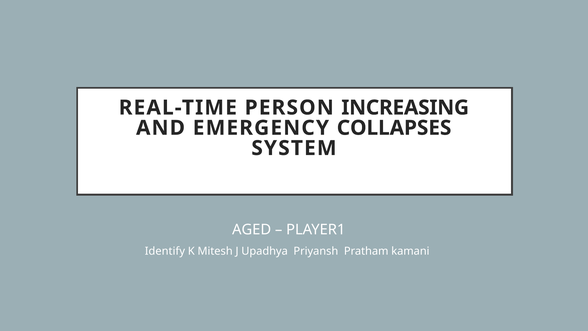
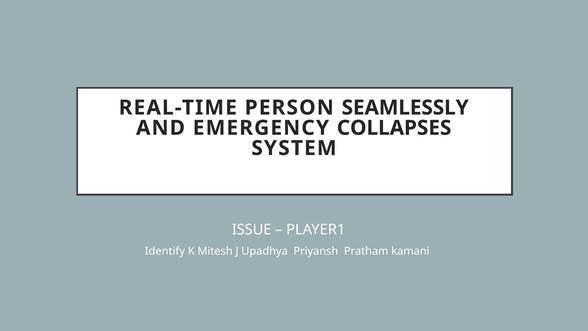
INCREASING: INCREASING -> SEAMLESSLY
AGED: AGED -> ISSUE
